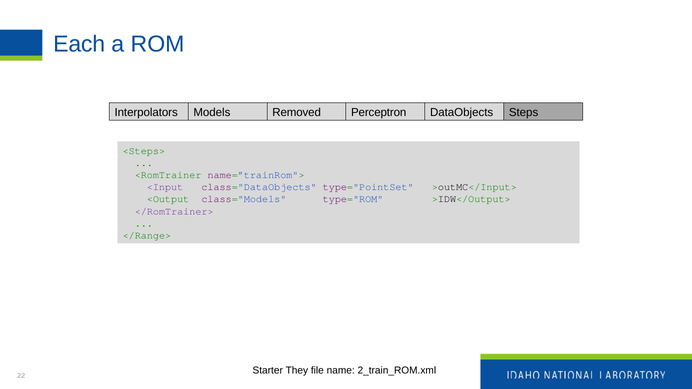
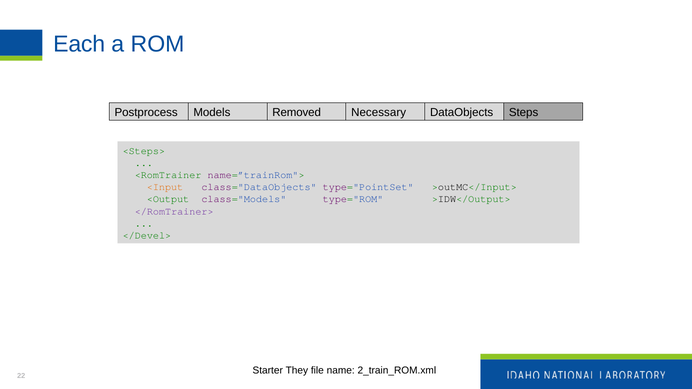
Interpolators: Interpolators -> Postprocess
Perceptron: Perceptron -> Necessary
<Input colour: purple -> orange
</Range>: </Range> -> </Devel>
